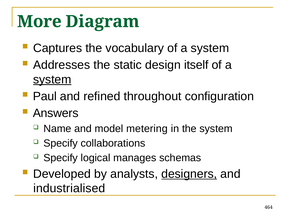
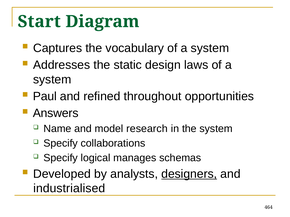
More: More -> Start
itself: itself -> laws
system at (52, 80) underline: present -> none
configuration: configuration -> opportunities
metering: metering -> research
